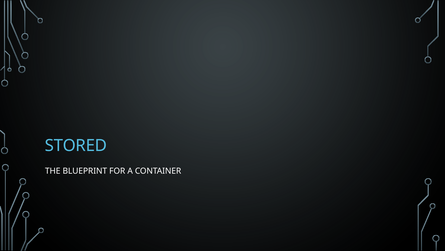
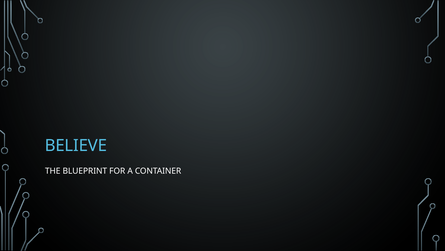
STORED: STORED -> BELIEVE
